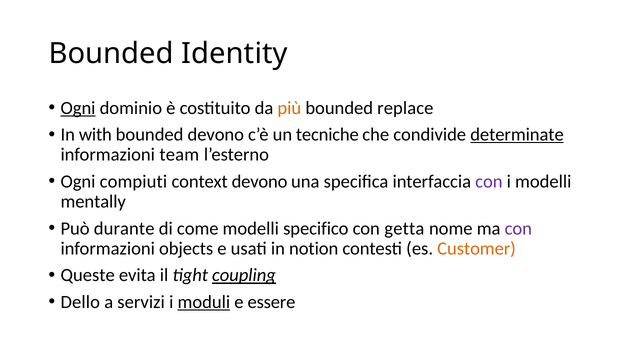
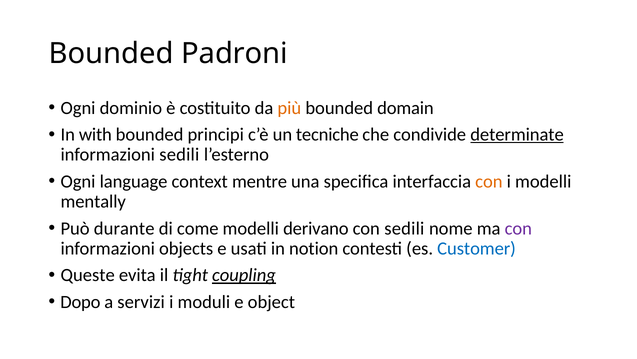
Identity: Identity -> Padroni
Ogni at (78, 108) underline: present -> none
replace: replace -> domain
bounded devono: devono -> principi
informazioni team: team -> sedili
compiuti: compiuti -> language
context devono: devono -> mentre
con at (489, 181) colour: purple -> orange
specifico: specifico -> derivano
con getta: getta -> sedili
Customer colour: orange -> blue
Dello: Dello -> Dopo
moduli underline: present -> none
essere: essere -> object
